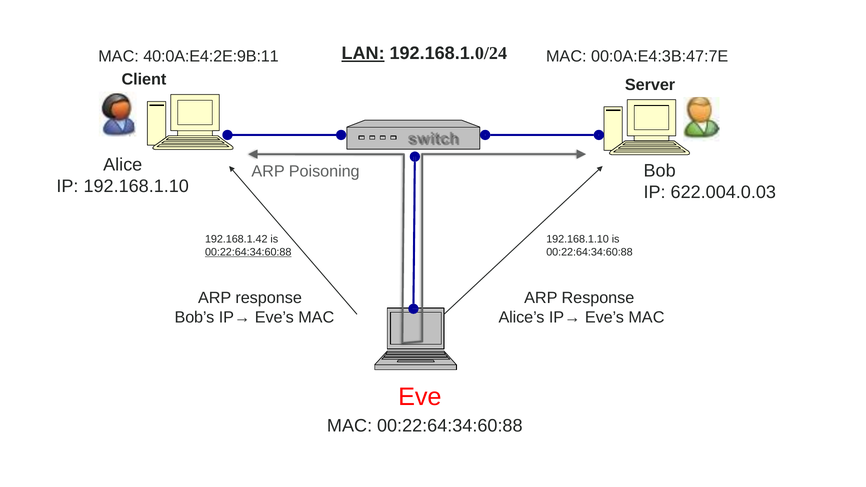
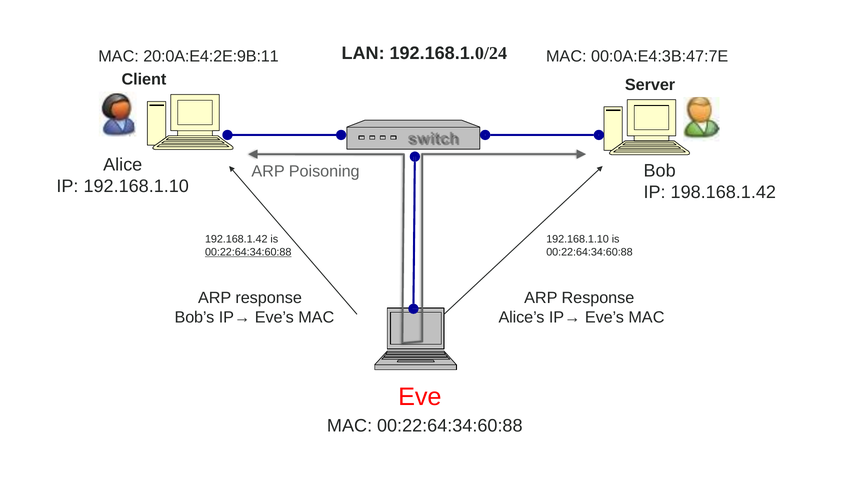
LAN underline: present -> none
40:0A:E4:2E:9B:11: 40:0A:E4:2E:9B:11 -> 20:0A:E4:2E:9B:11
622.004.0.03: 622.004.0.03 -> 198.168.1.42
